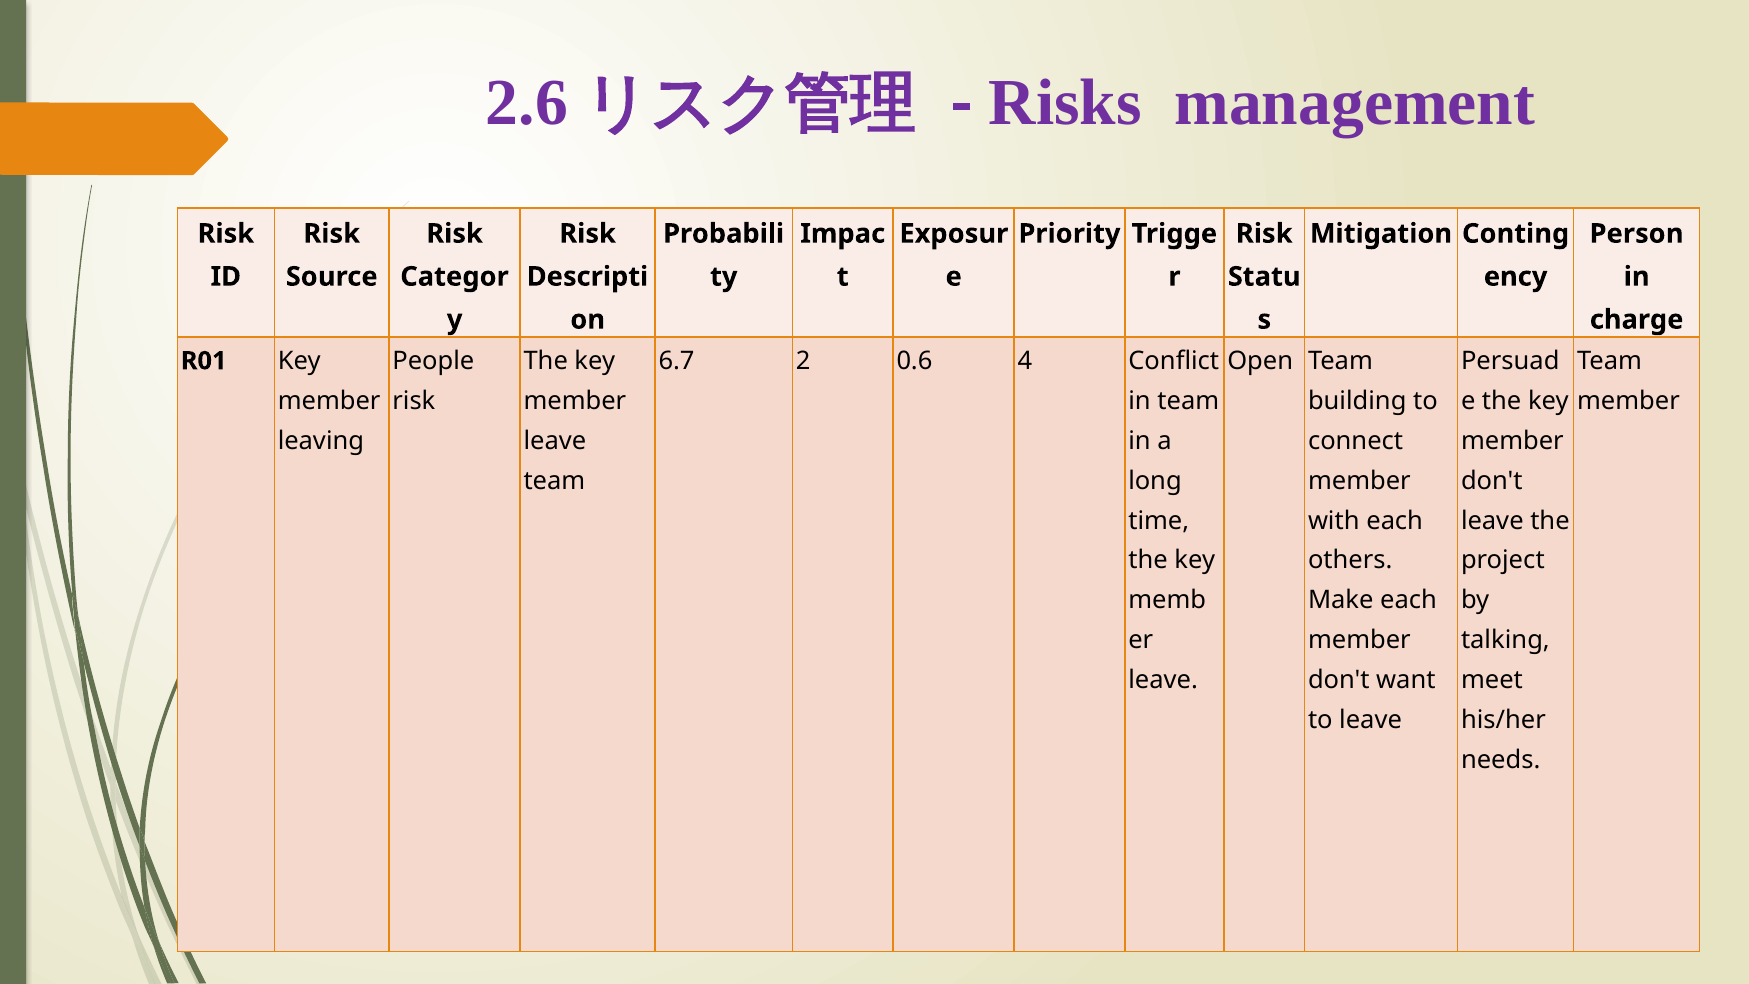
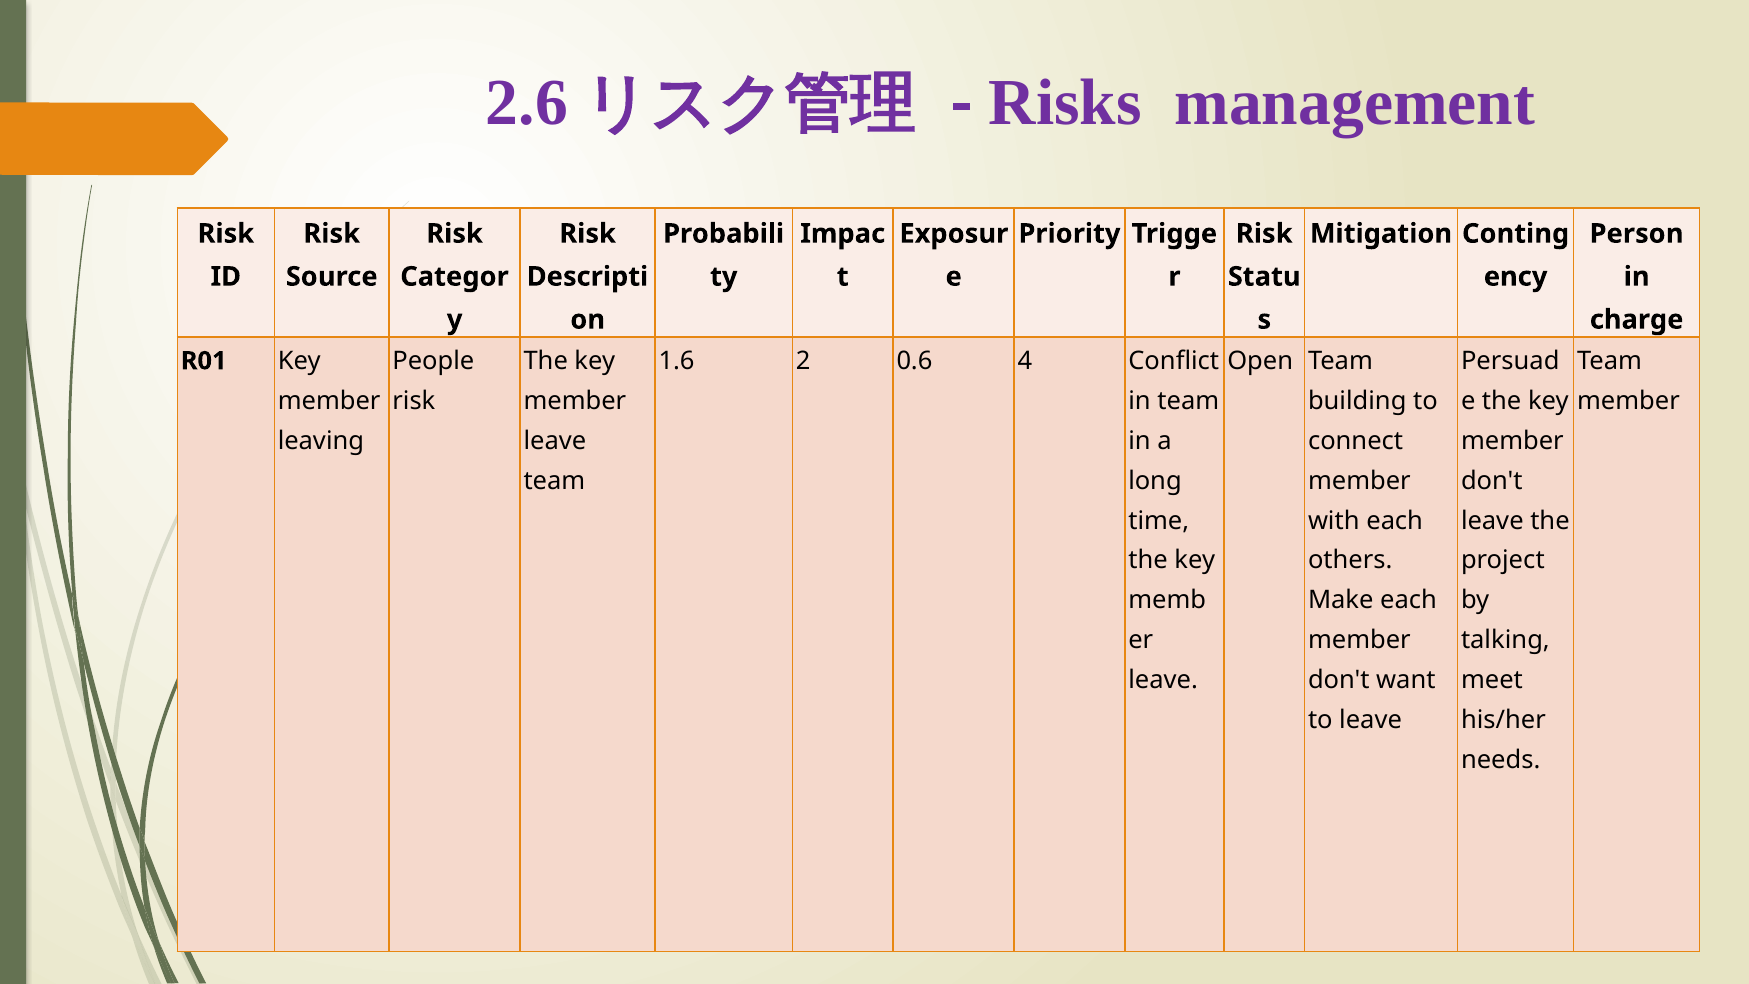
6.7: 6.7 -> 1.6
